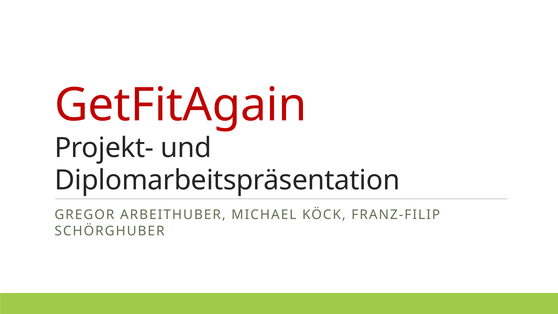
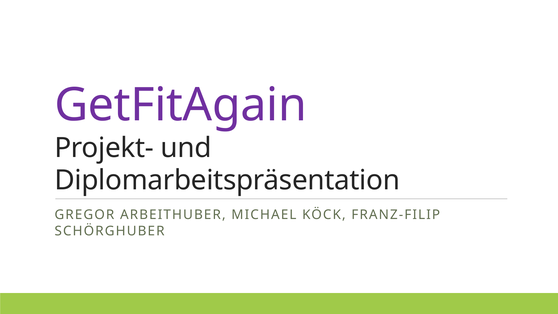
GetFitAgain colour: red -> purple
